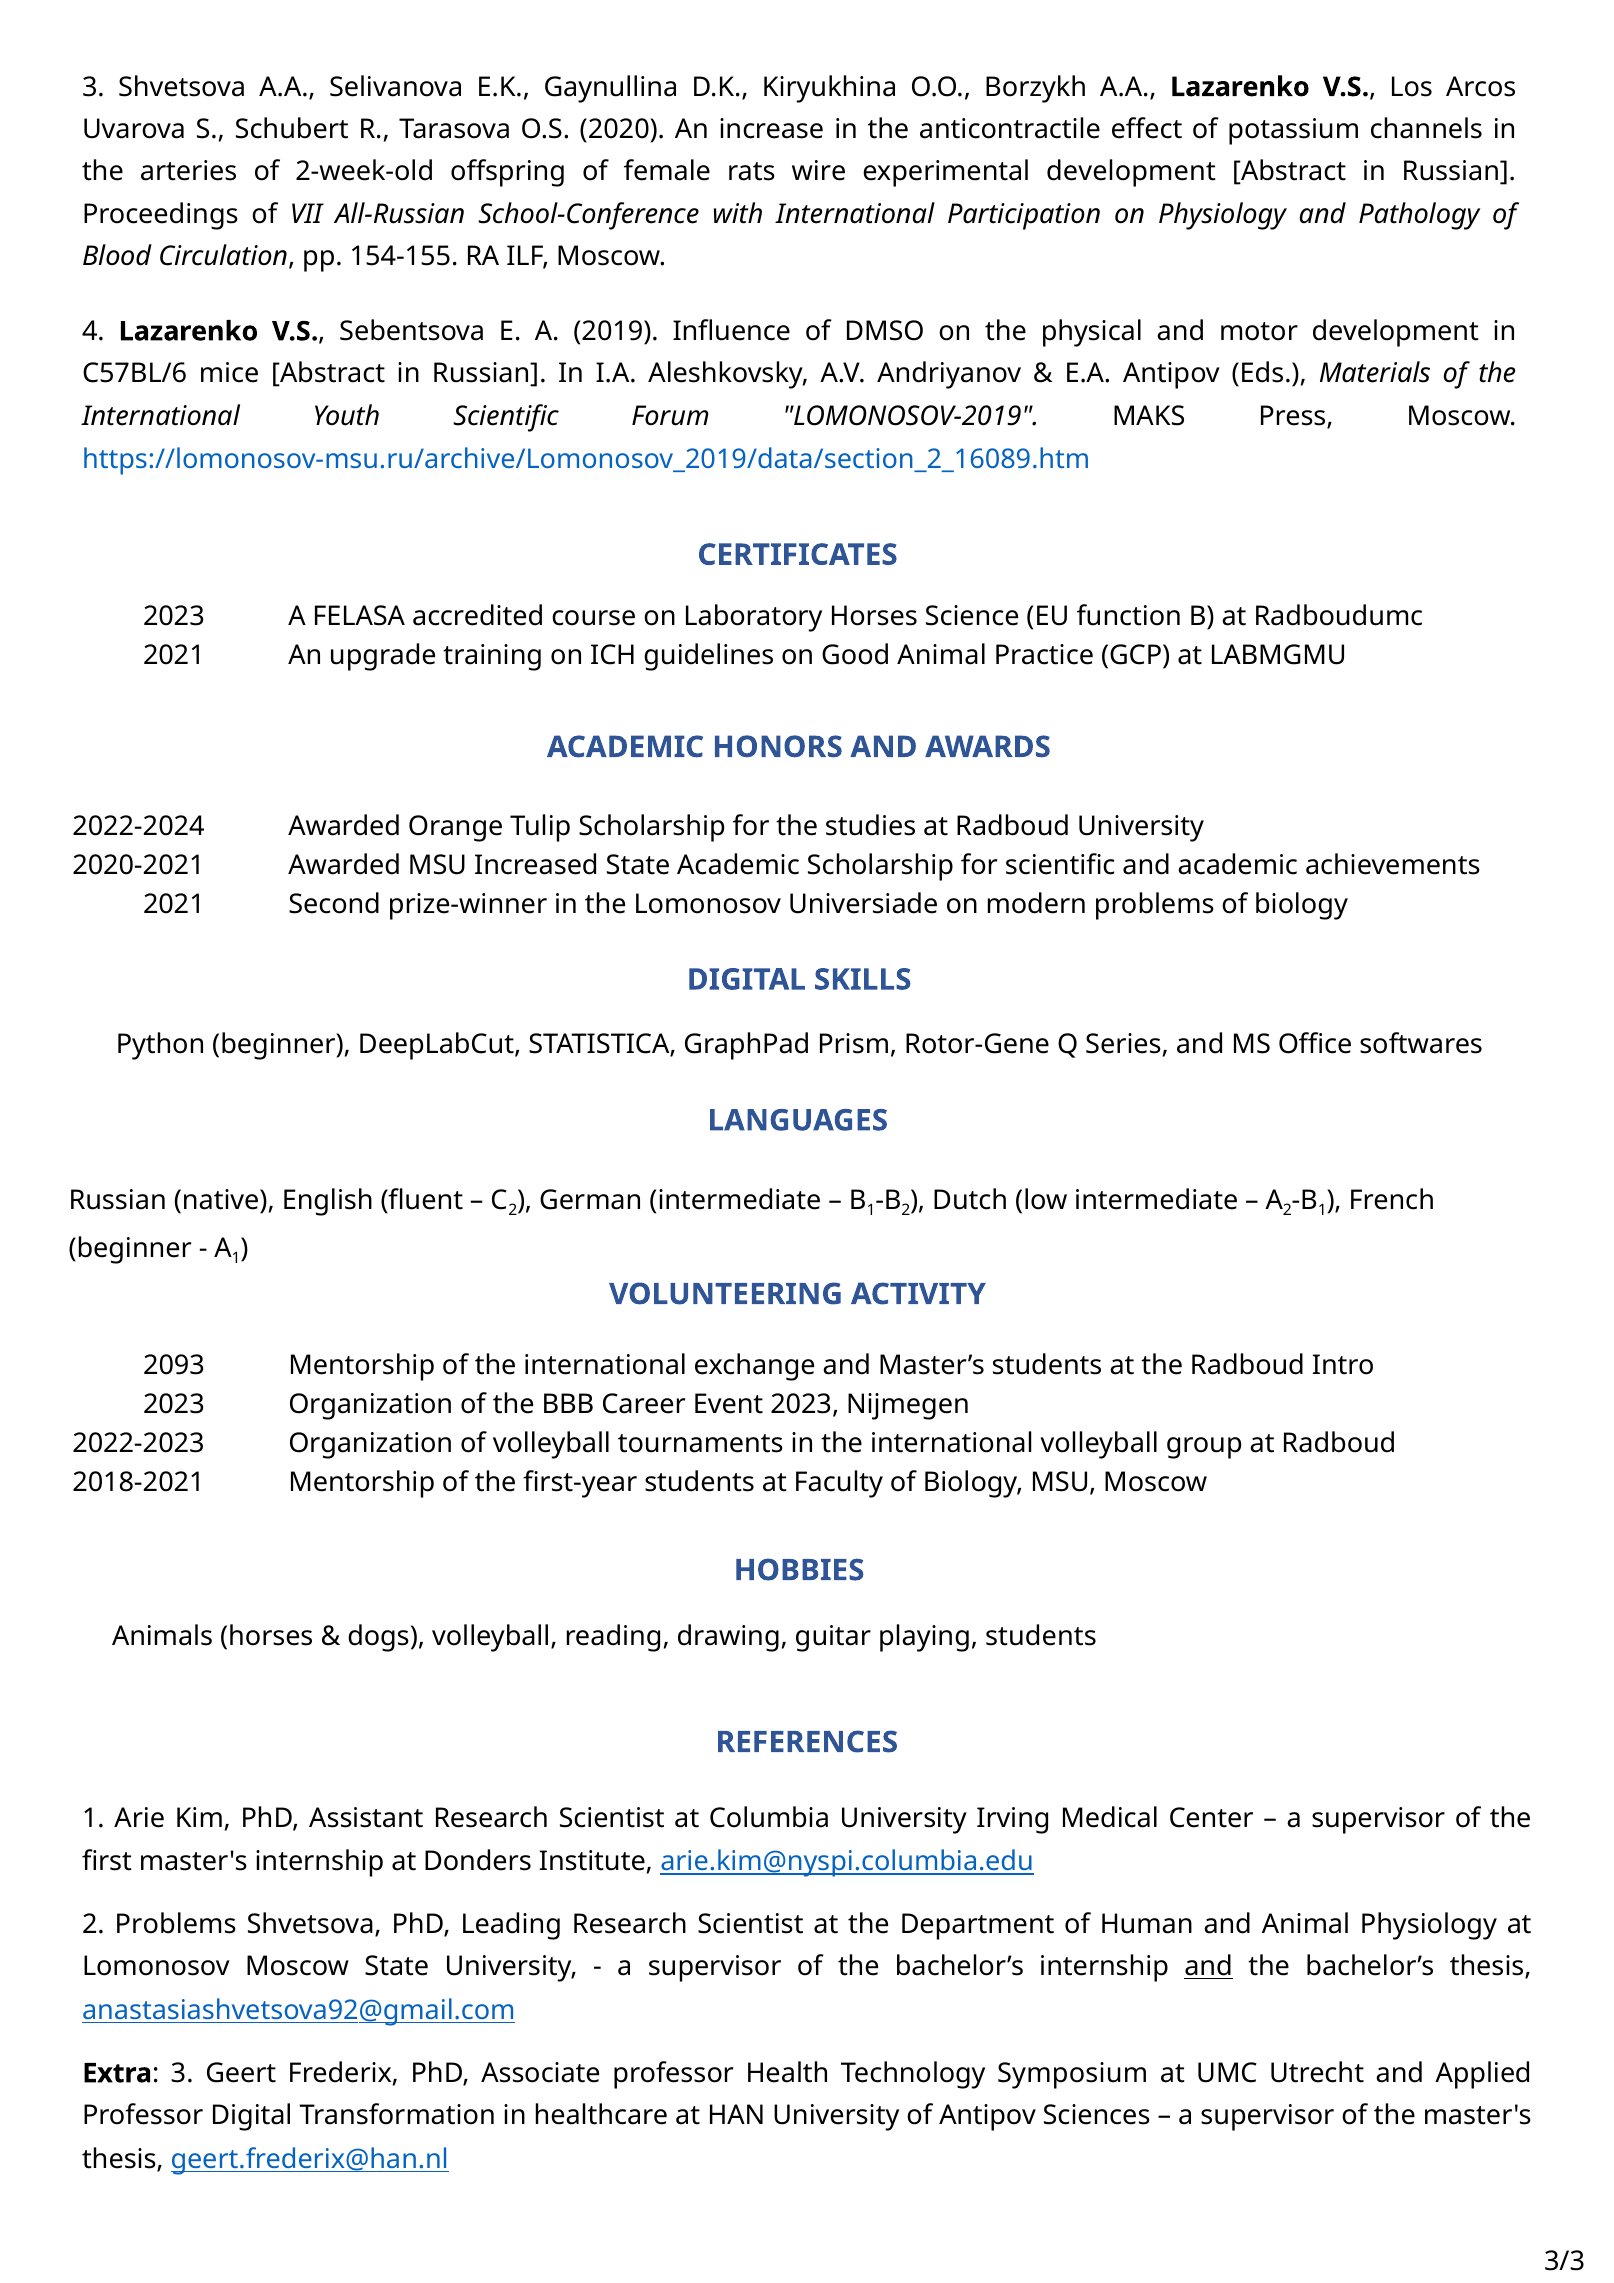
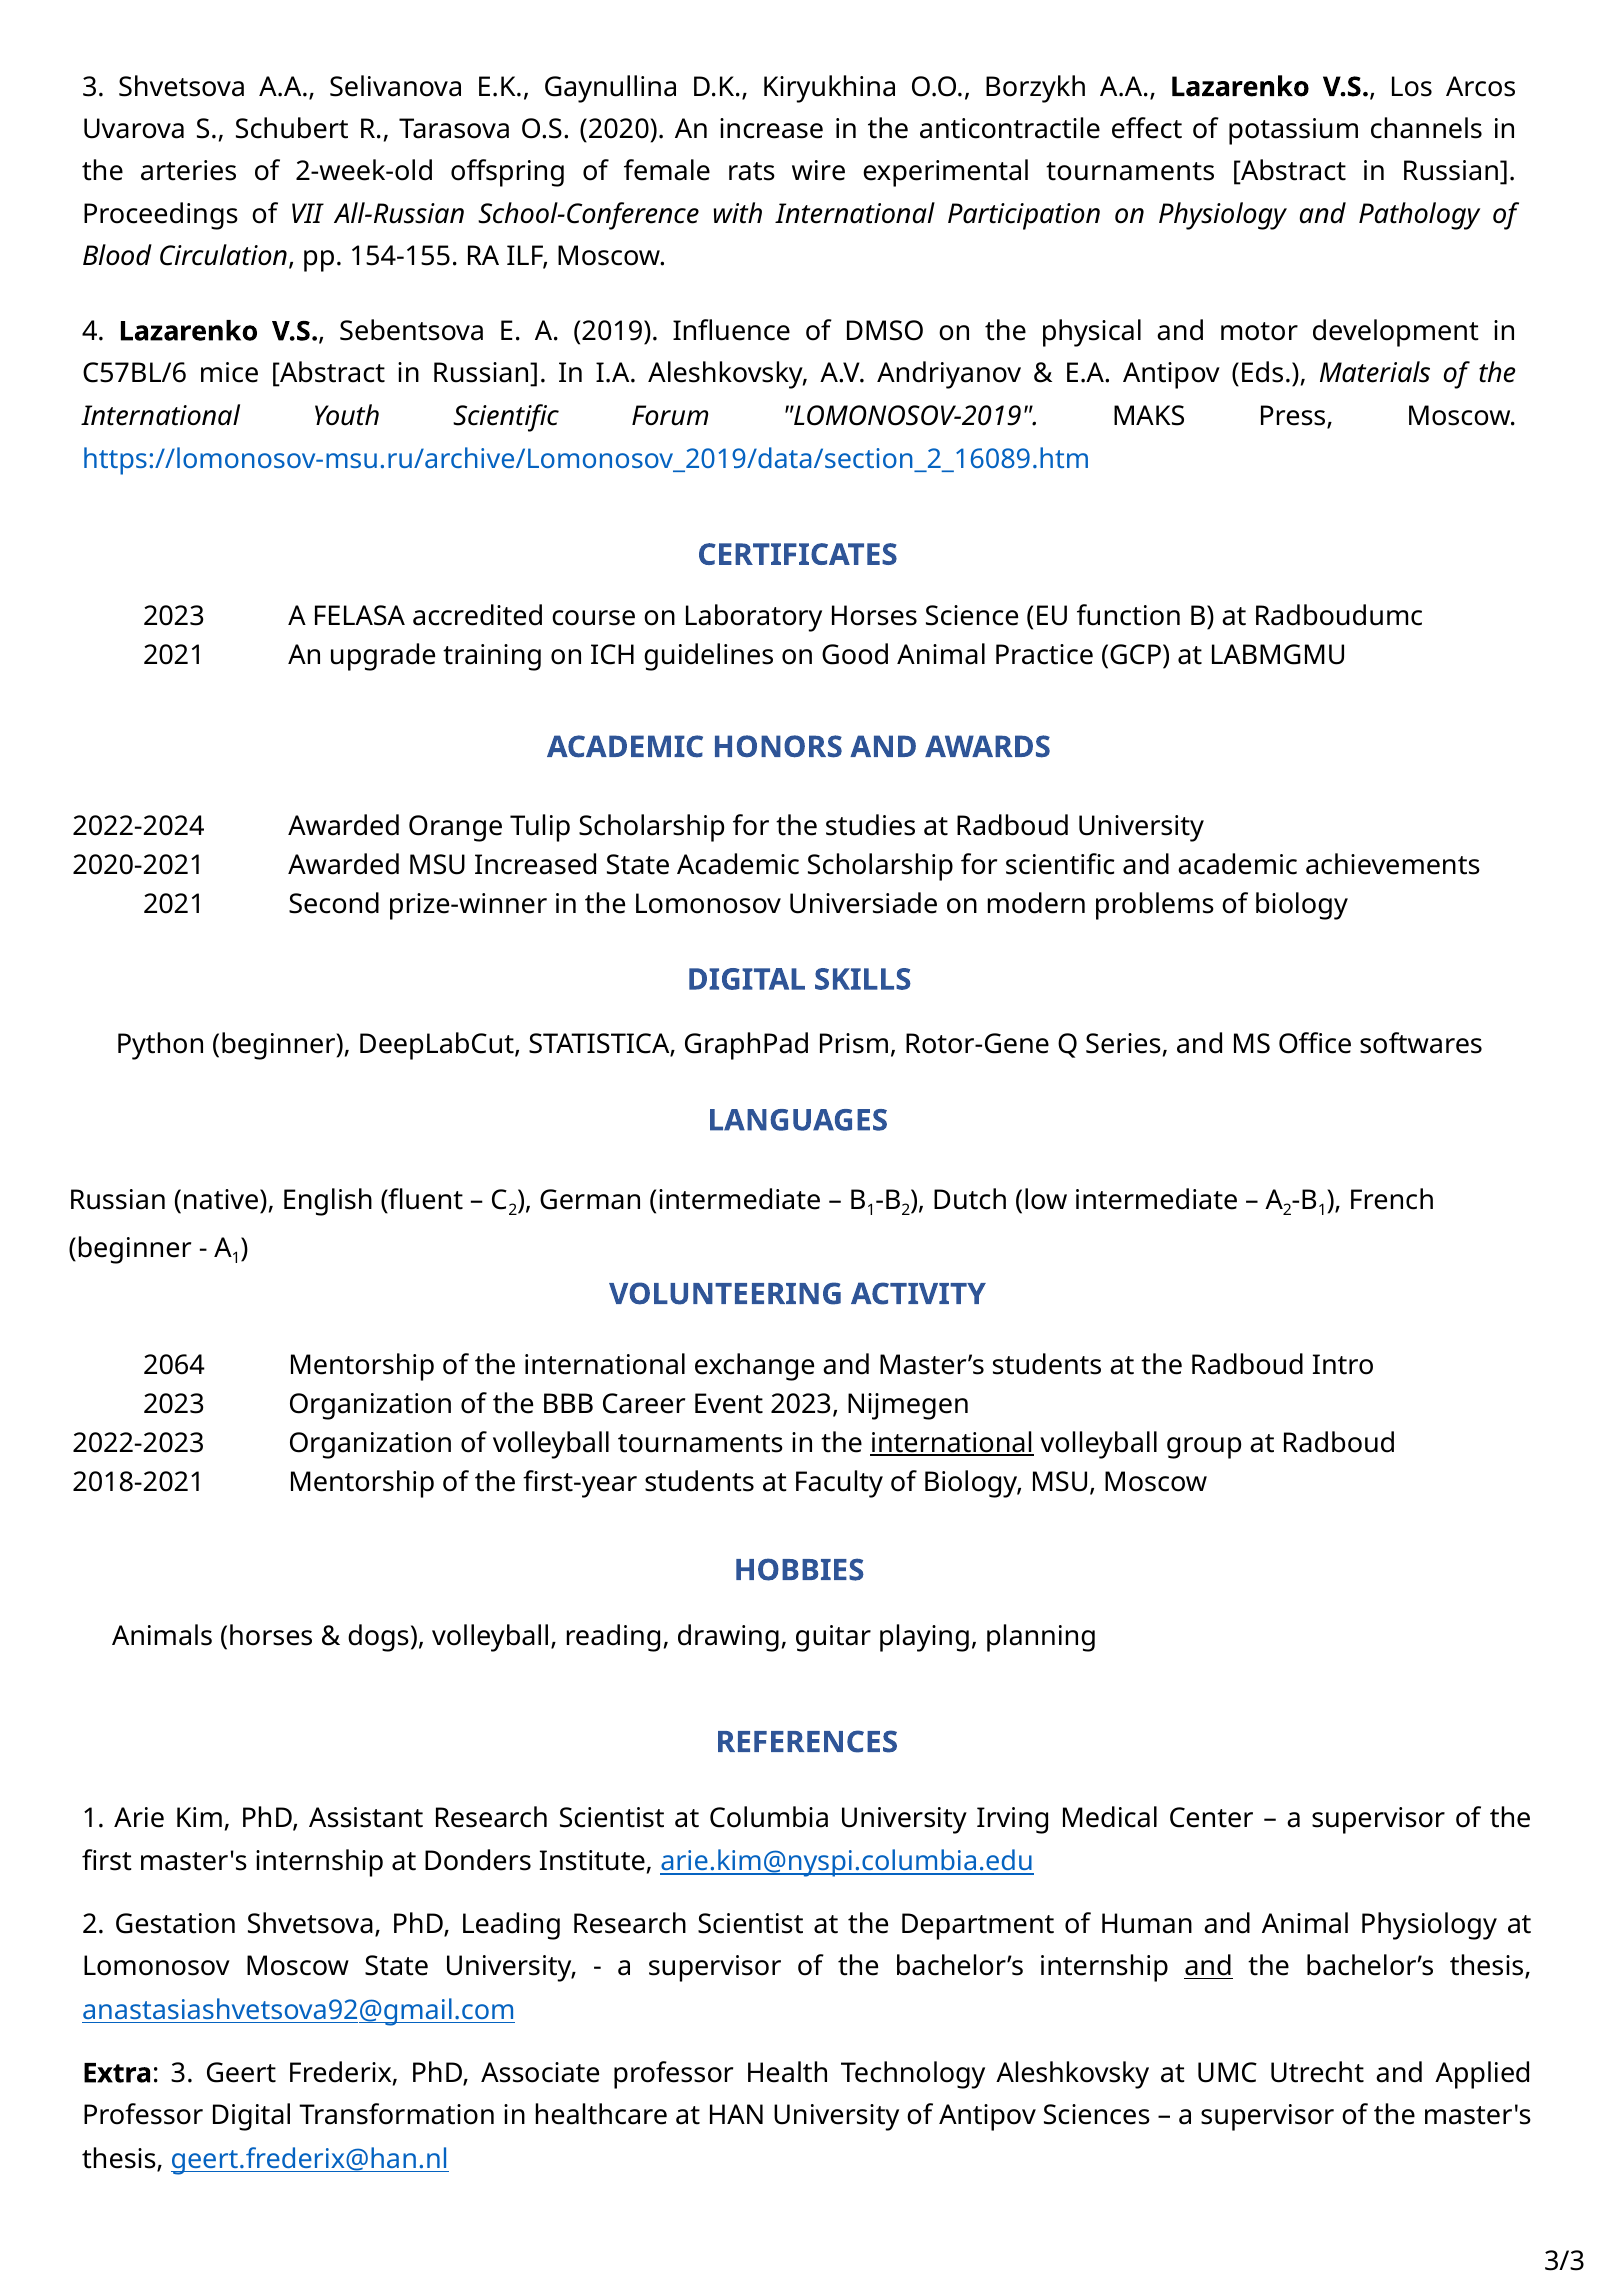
experimental development: development -> tournaments
2093: 2093 -> 2064
international at (952, 1443) underline: none -> present
playing students: students -> planning
2 Problems: Problems -> Gestation
Technology Symposium: Symposium -> Aleshkovsky
